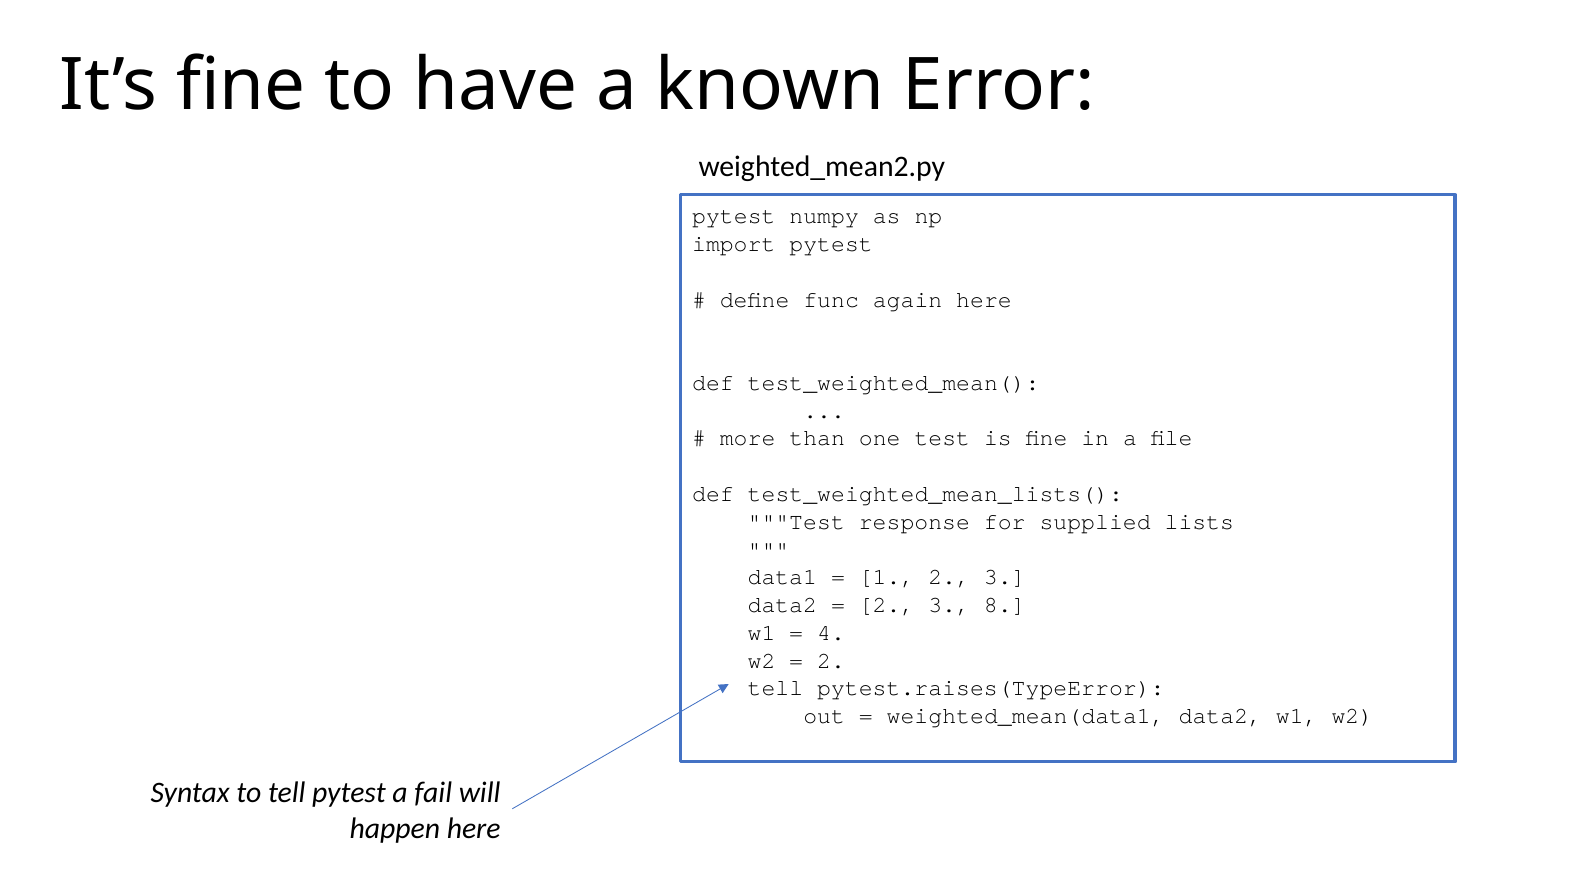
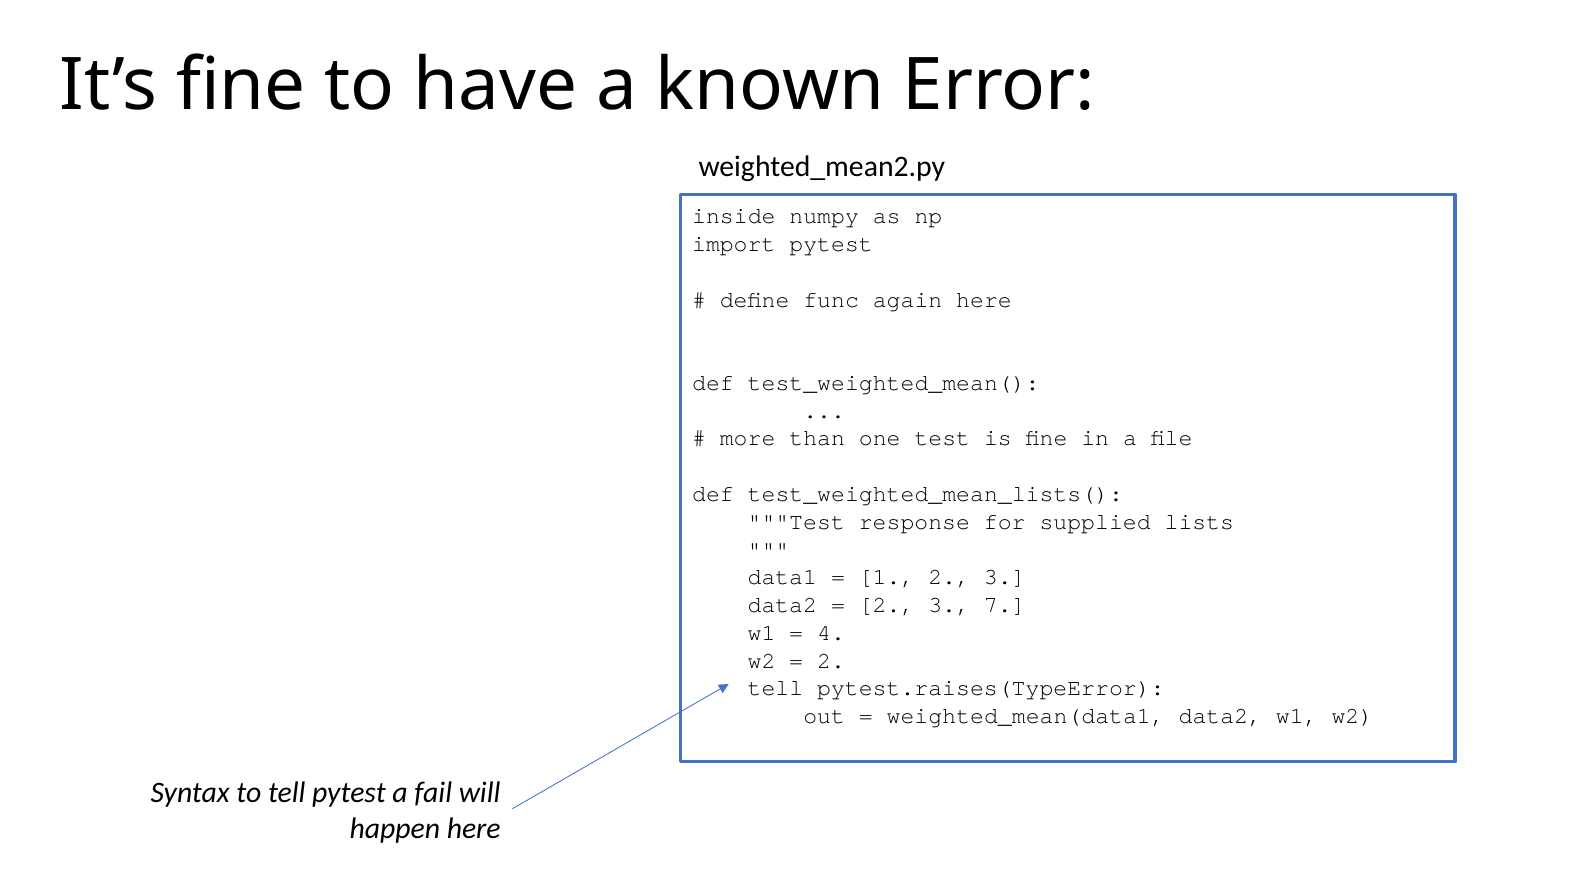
pytest at (734, 216): pytest -> inside
8: 8 -> 7
